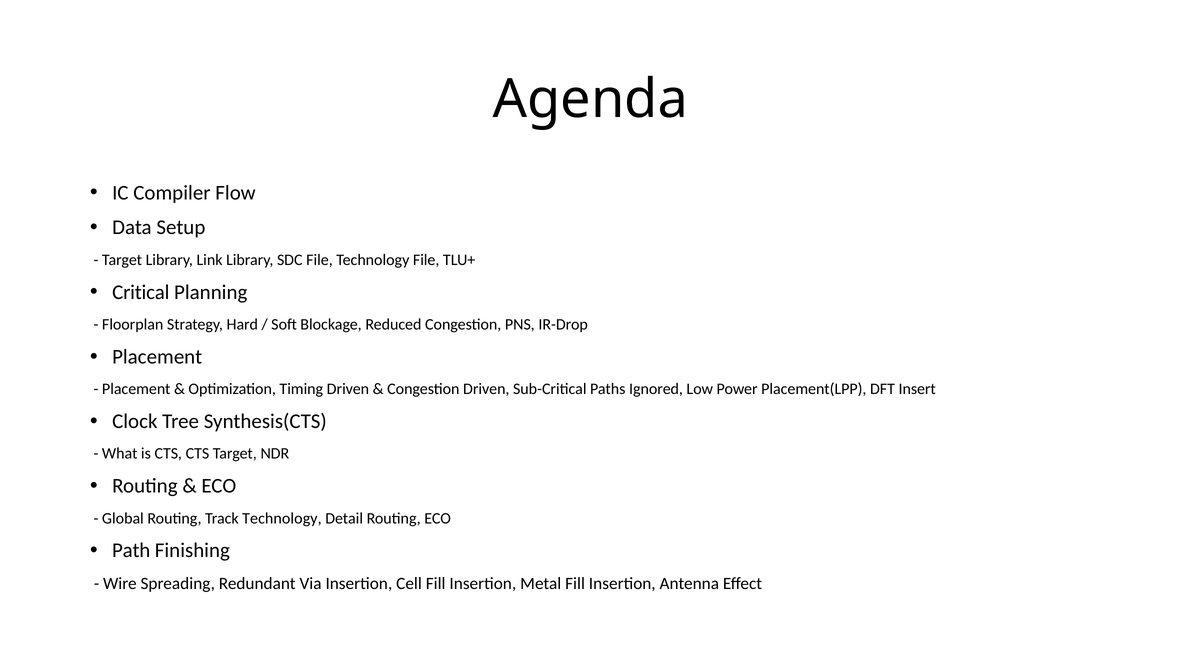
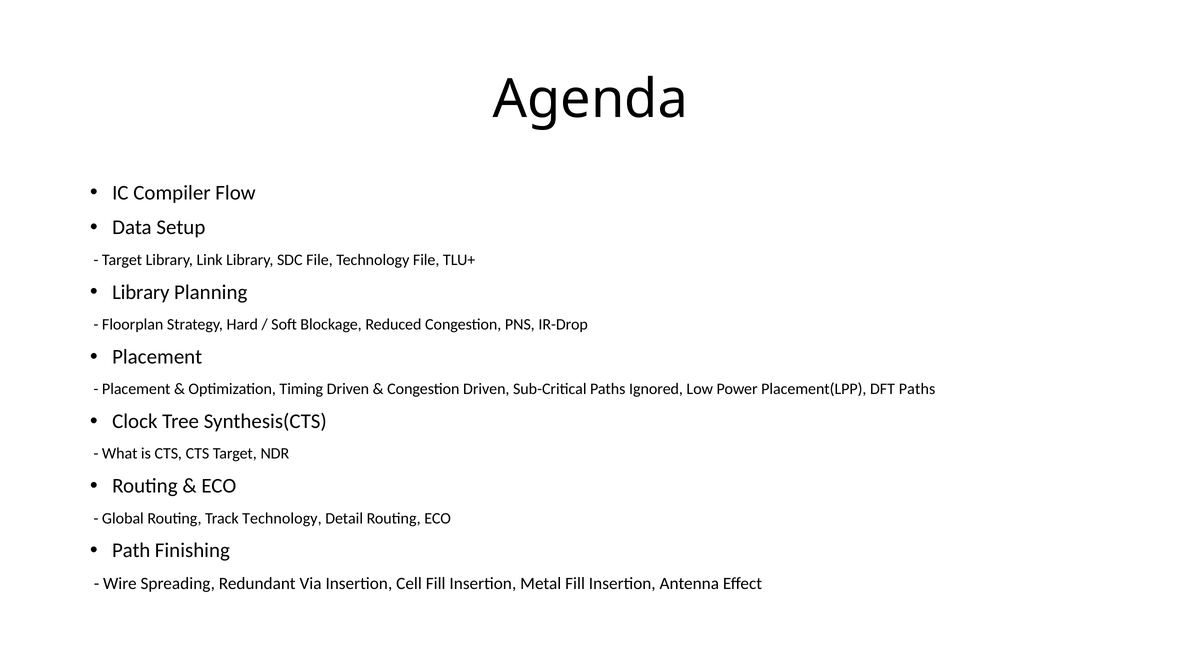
Critical at (141, 292): Critical -> Library
DFT Insert: Insert -> Paths
